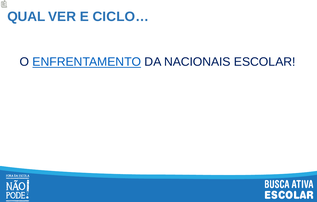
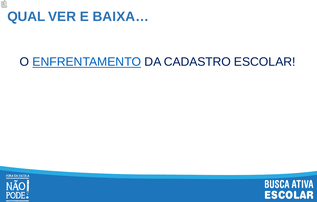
CICLO…: CICLO… -> BAIXA…
NACIONAIS: NACIONAIS -> CADASTRO
